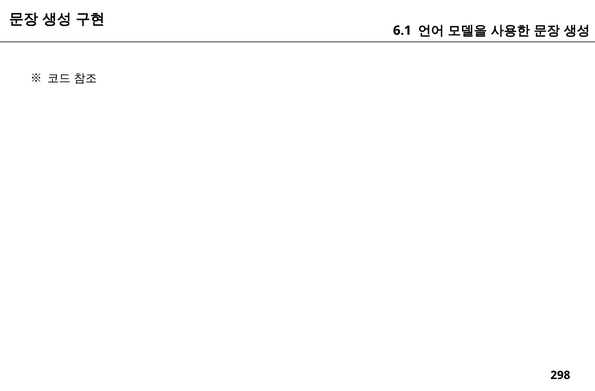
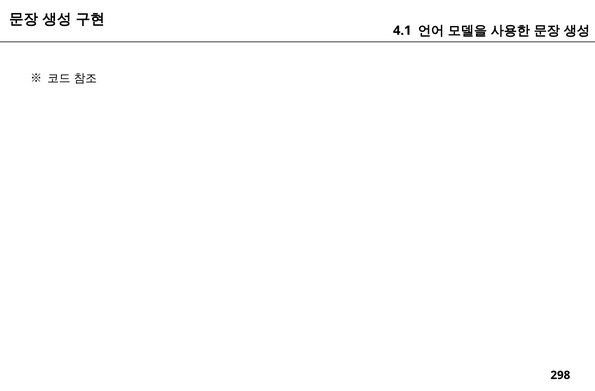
6.1: 6.1 -> 4.1
